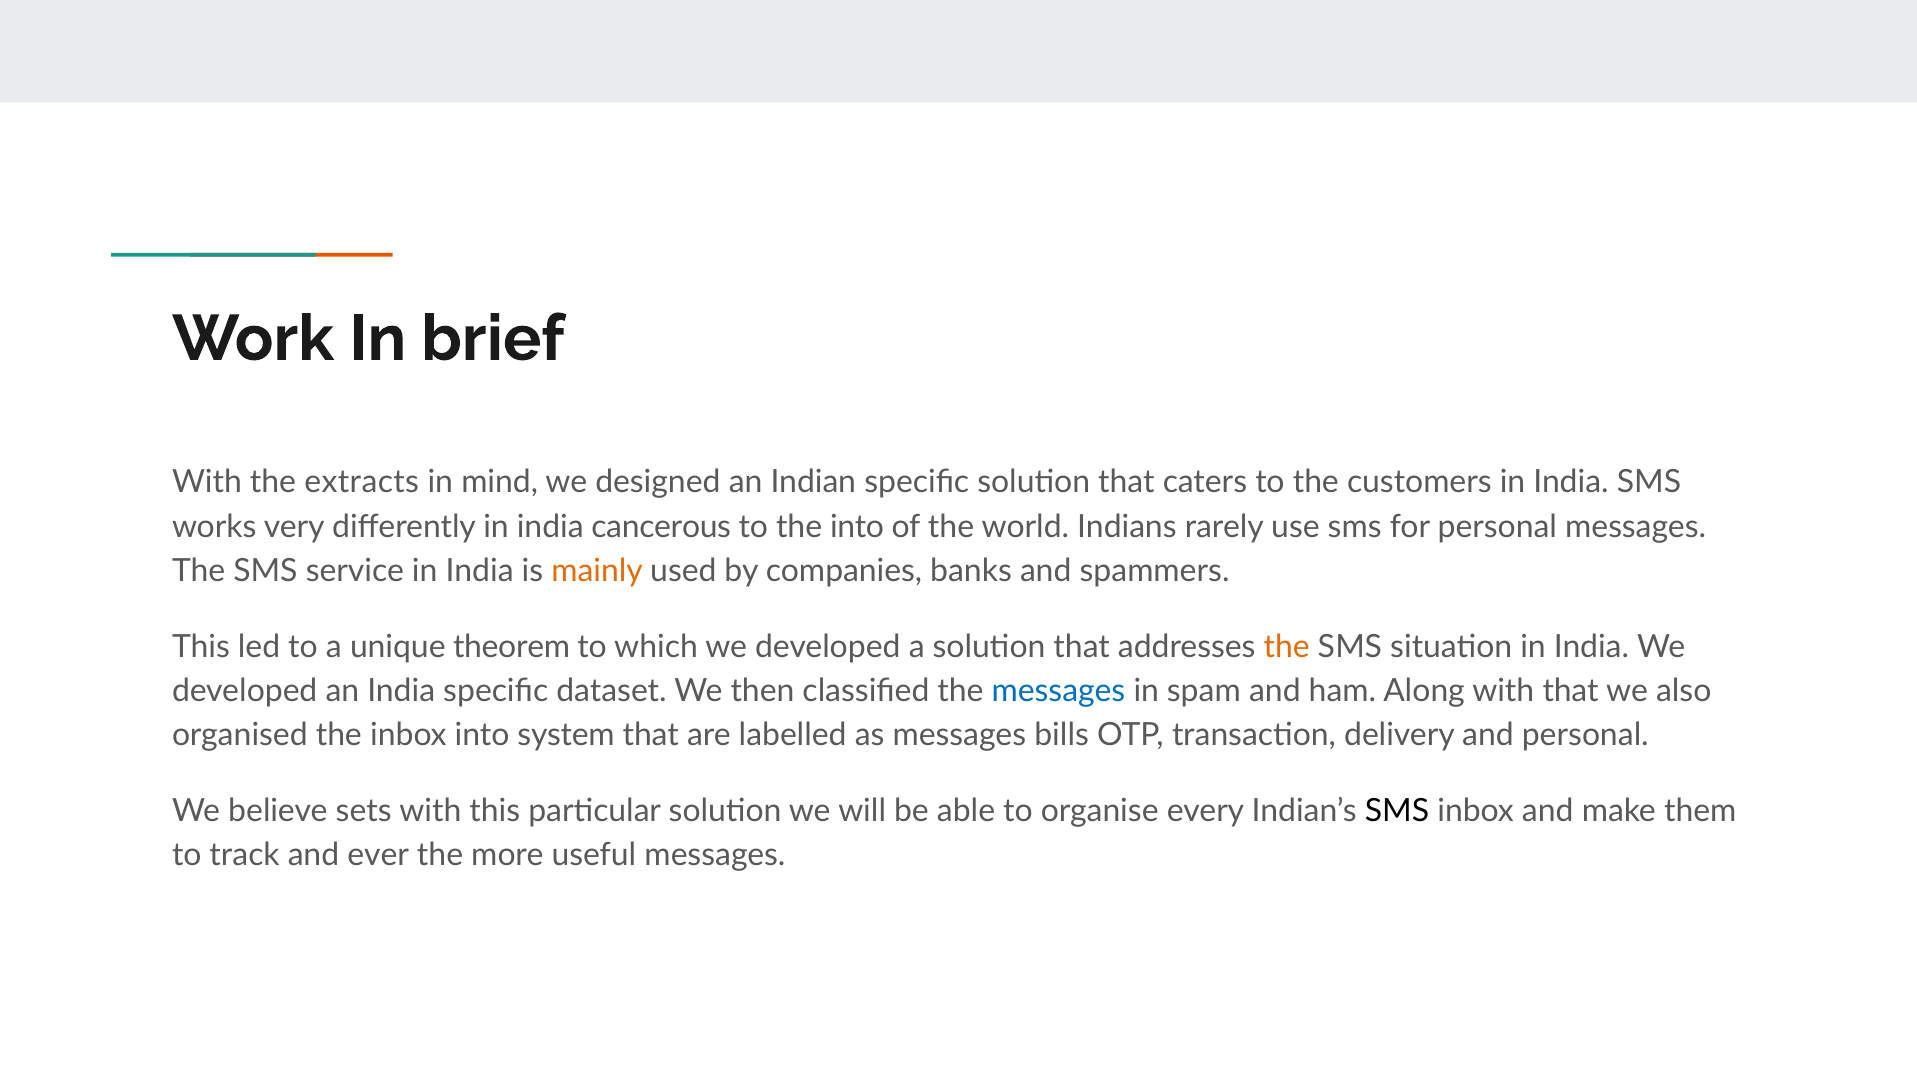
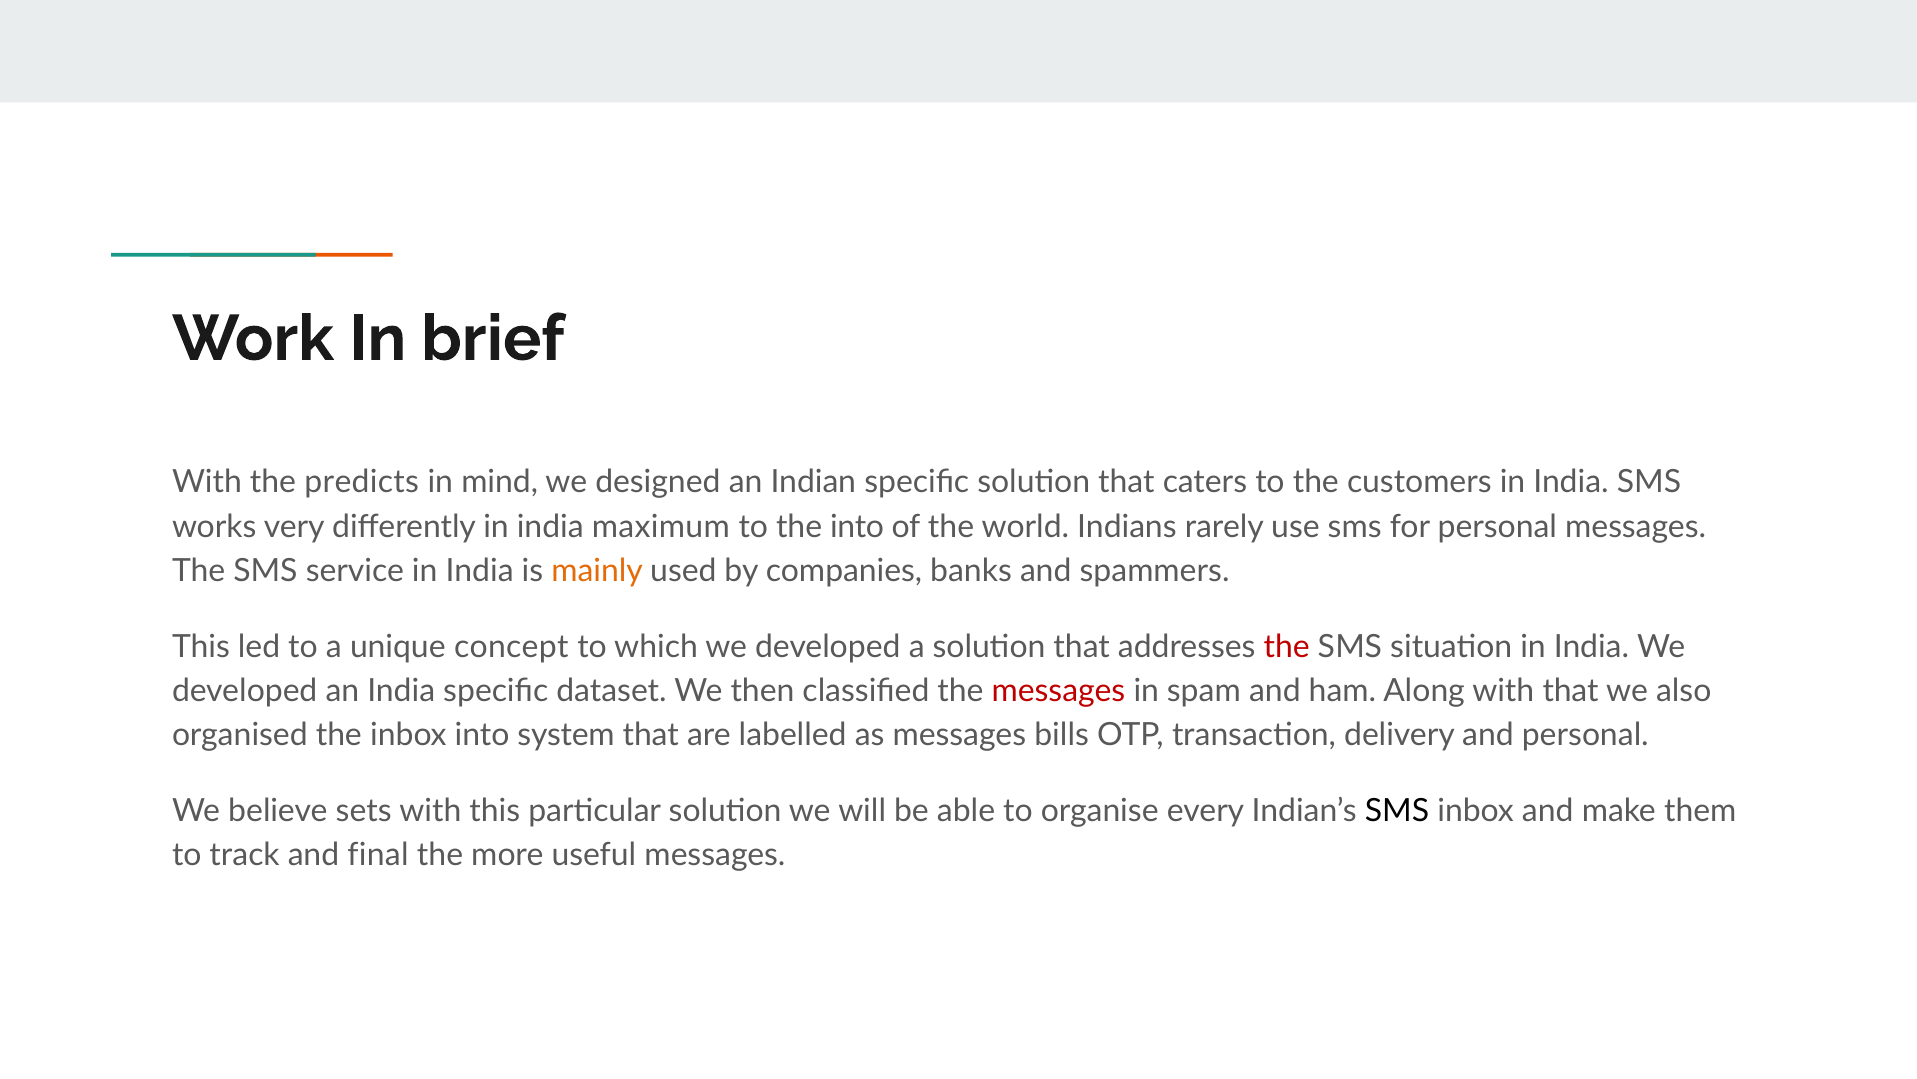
extracts: extracts -> predicts
cancerous: cancerous -> maximum
theorem: theorem -> concept
the at (1287, 646) colour: orange -> red
messages at (1058, 690) colour: blue -> red
ever: ever -> final
